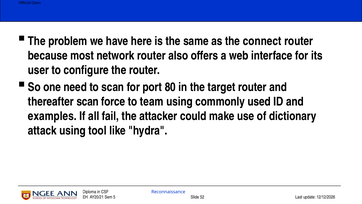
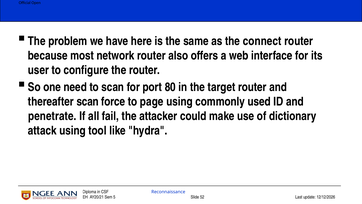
team: team -> page
examples: examples -> penetrate
